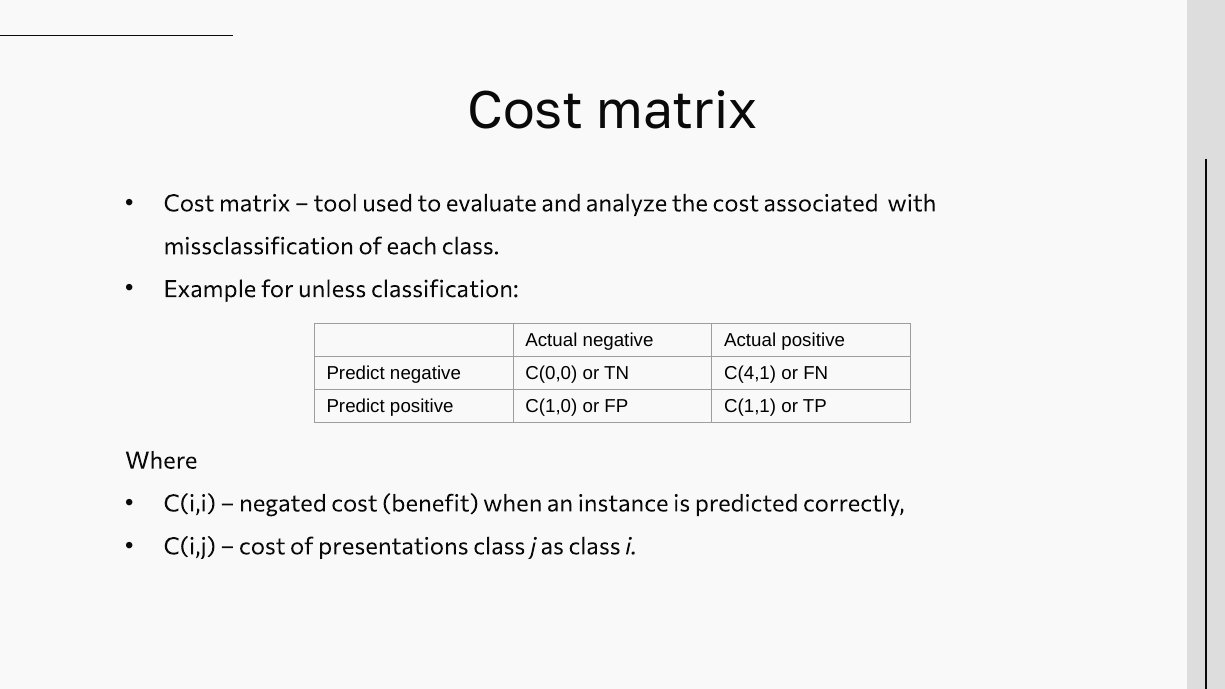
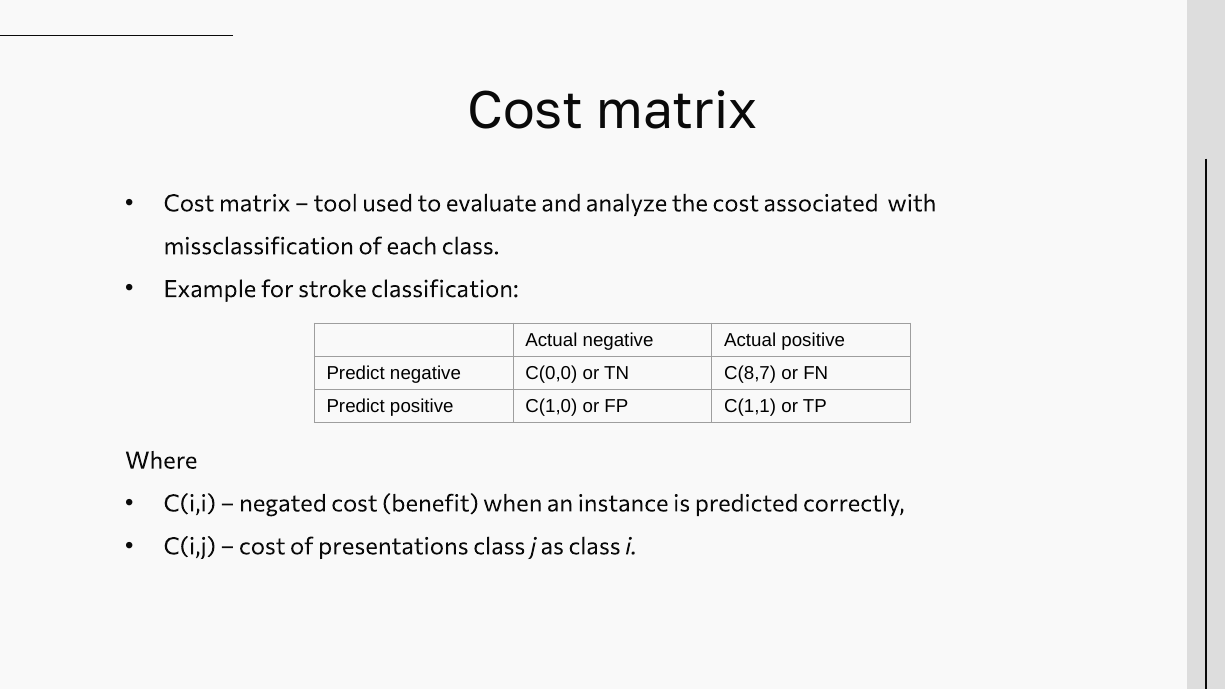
unless: unless -> stroke
C(4,1: C(4,1 -> C(8,7
